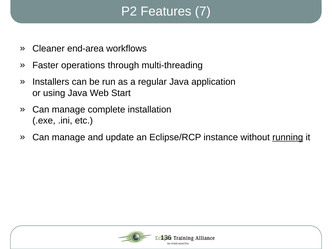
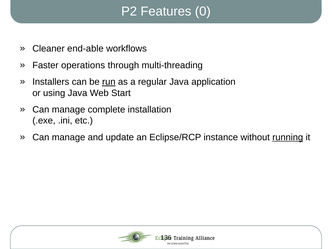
7: 7 -> 0
end-area: end-area -> end-able
run underline: none -> present
